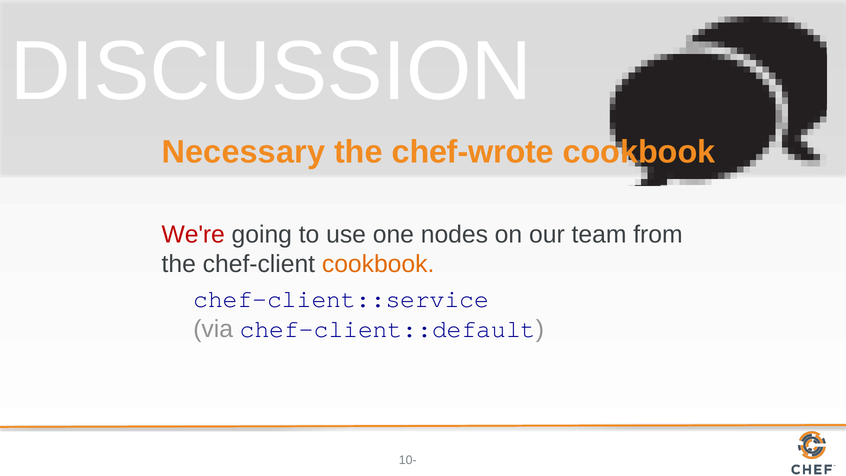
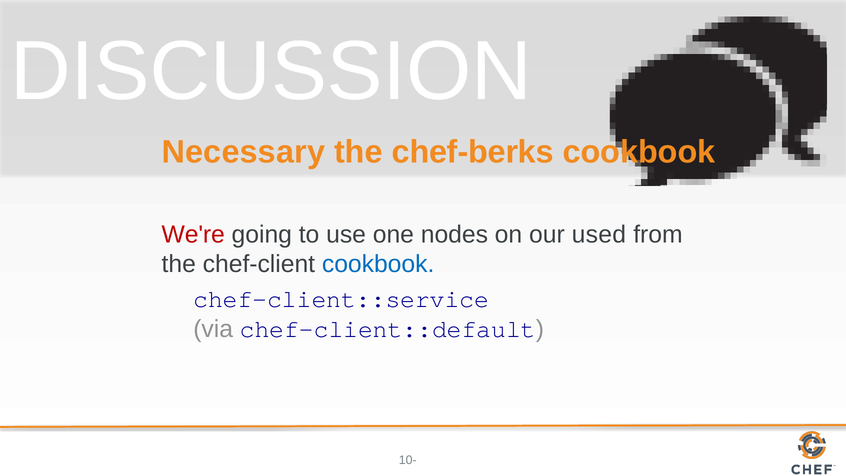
chef-wrote: chef-wrote -> chef-berks
team: team -> used
cookbook at (378, 264) colour: orange -> blue
